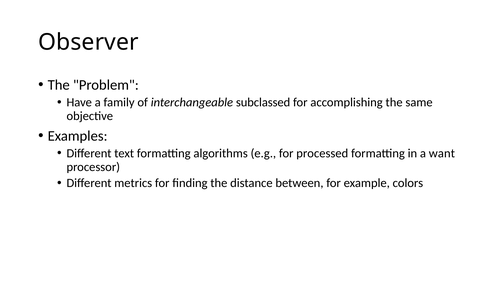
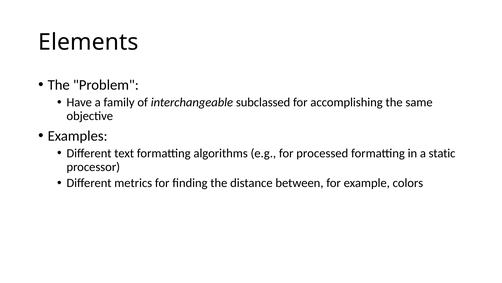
Observer: Observer -> Elements
want: want -> static
